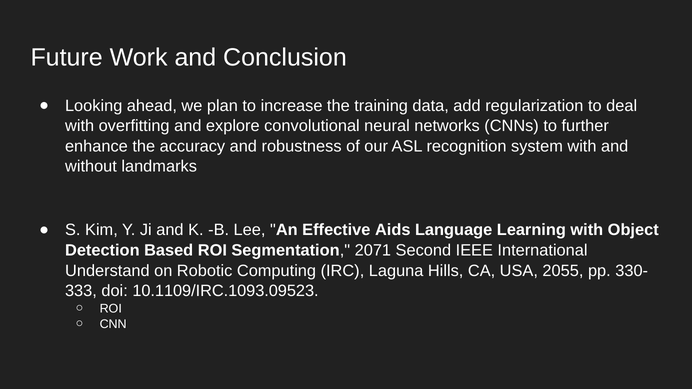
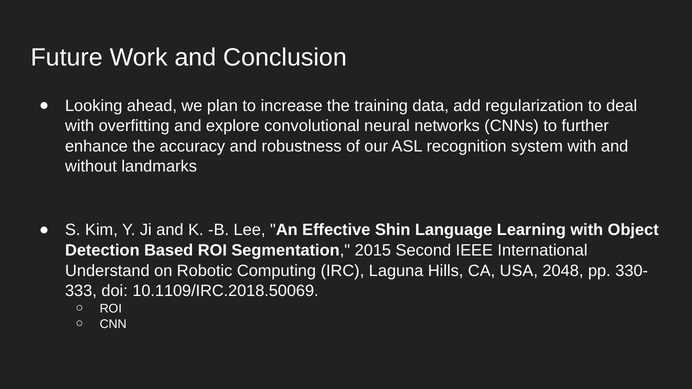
Aids: Aids -> Shin
2071: 2071 -> 2015
2055: 2055 -> 2048
10.1109/IRC.1093.09523: 10.1109/IRC.1093.09523 -> 10.1109/IRC.2018.50069
